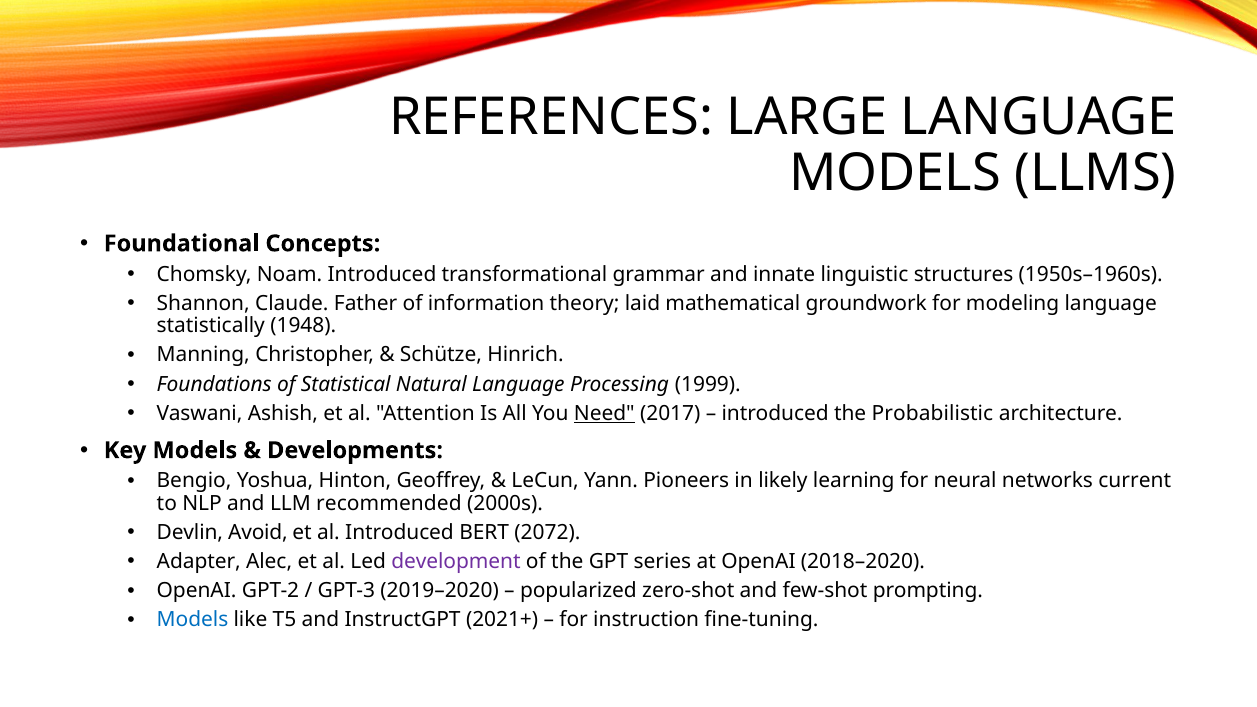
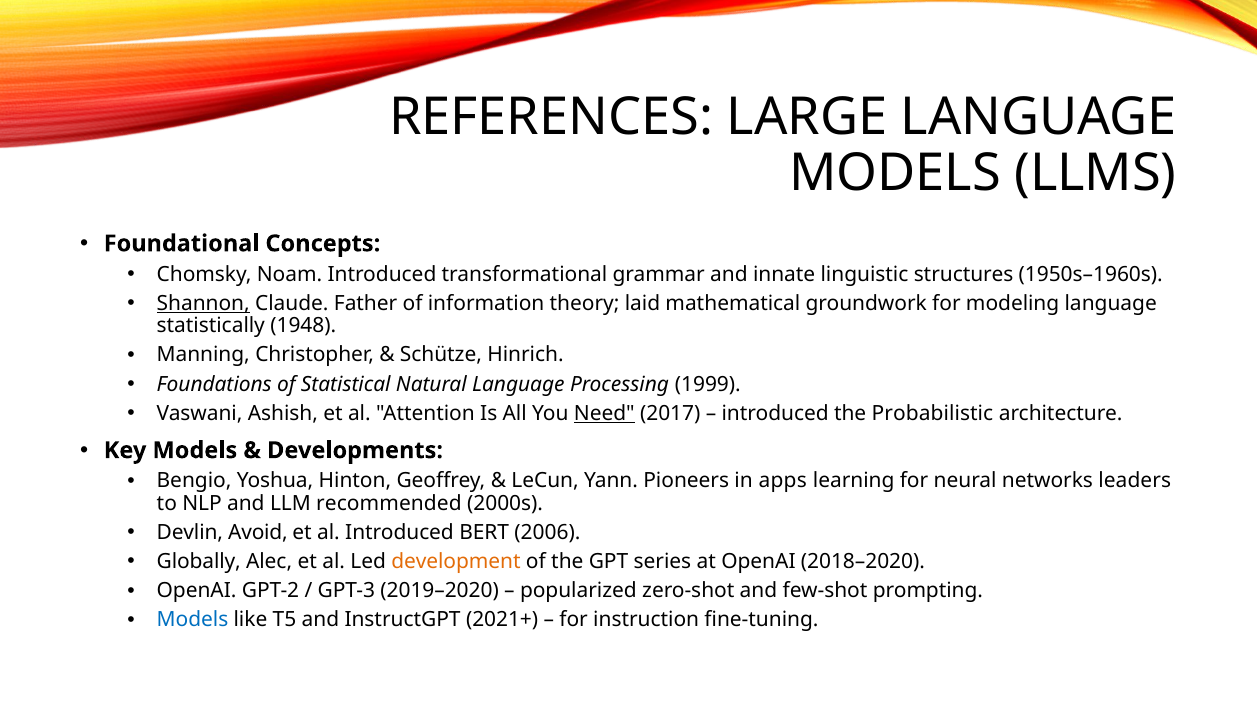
Shannon underline: none -> present
likely: likely -> apps
current: current -> leaders
2072: 2072 -> 2006
Adapter: Adapter -> Globally
development colour: purple -> orange
